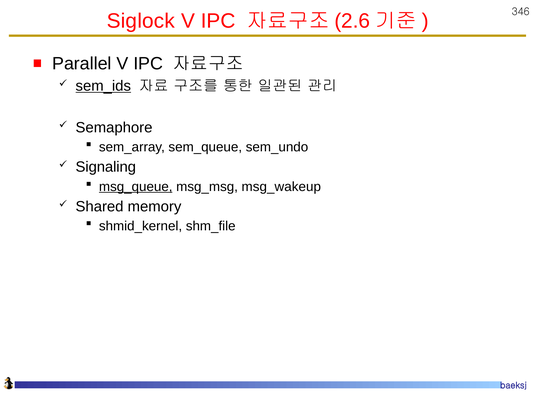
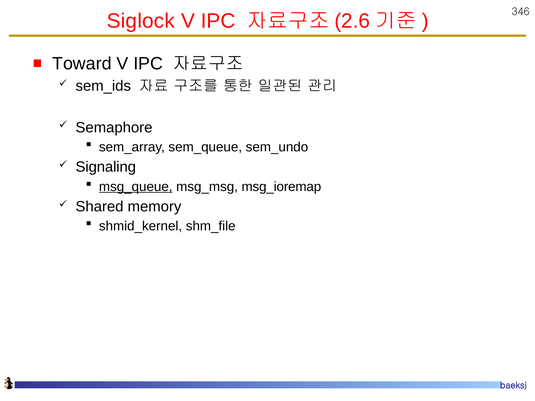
Parallel: Parallel -> Toward
sem_ids underline: present -> none
msg_wakeup: msg_wakeup -> msg_ioremap
